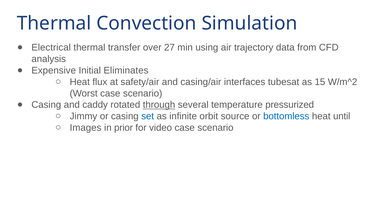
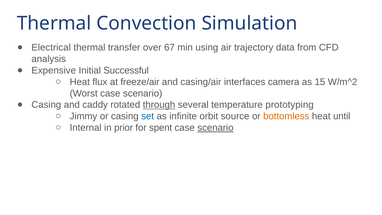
27: 27 -> 67
Eliminates: Eliminates -> Successful
safety/air: safety/air -> freeze/air
tubesat: tubesat -> camera
pressurized: pressurized -> prototyping
bottomless colour: blue -> orange
Images: Images -> Internal
video: video -> spent
scenario at (215, 128) underline: none -> present
